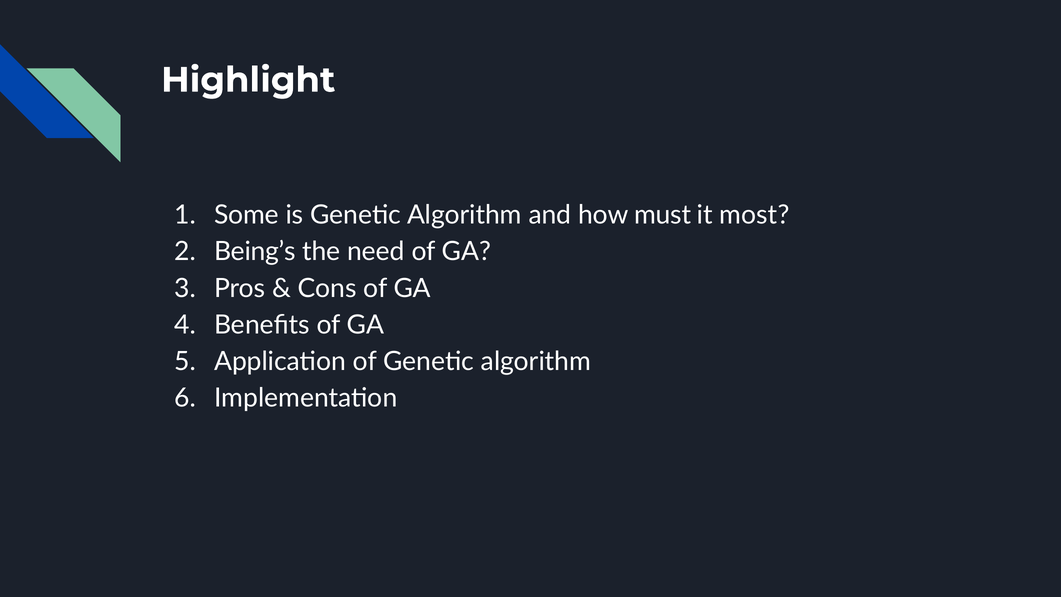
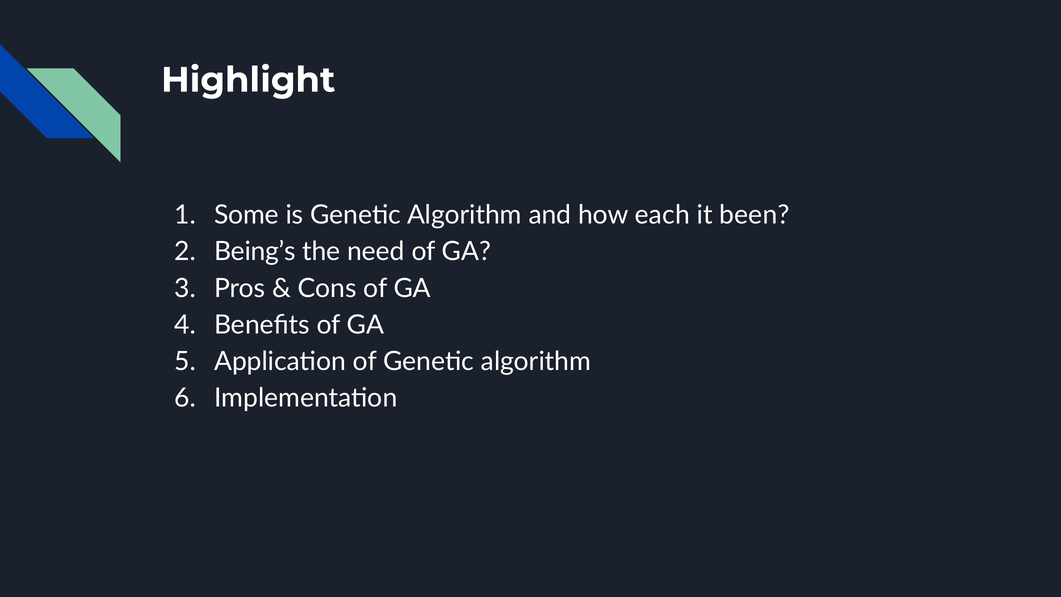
must: must -> each
most: most -> been
